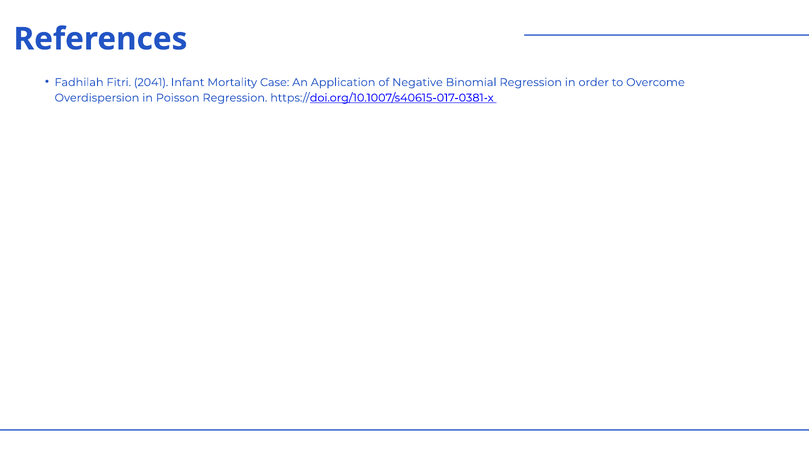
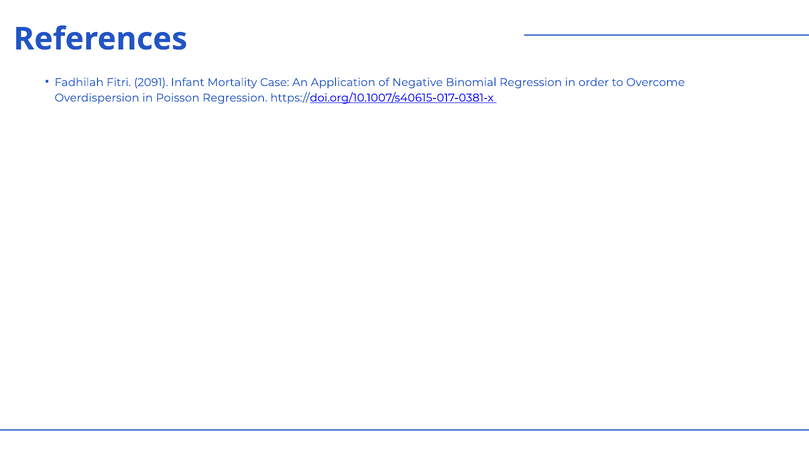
2041: 2041 -> 2091
